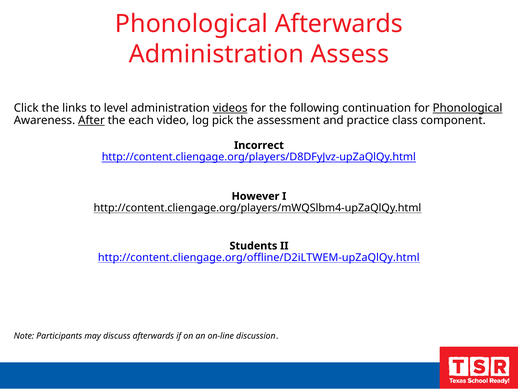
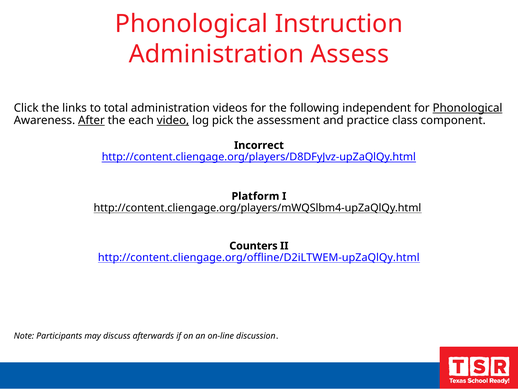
Phonological Afterwards: Afterwards -> Instruction
level: level -> total
videos underline: present -> none
continuation: continuation -> independent
video underline: none -> present
However: However -> Platform
Students: Students -> Counters
